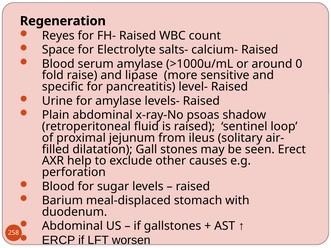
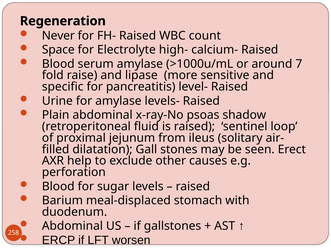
Reyes: Reyes -> Never
salts-: salts- -> high-
0: 0 -> 7
